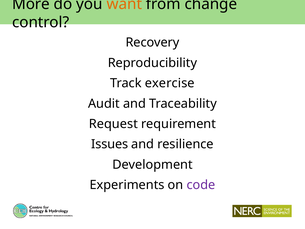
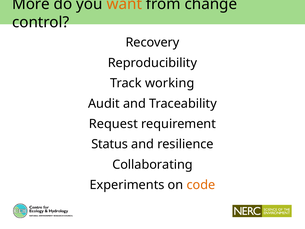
exercise: exercise -> working
Issues: Issues -> Status
Development: Development -> Collaborating
code colour: purple -> orange
